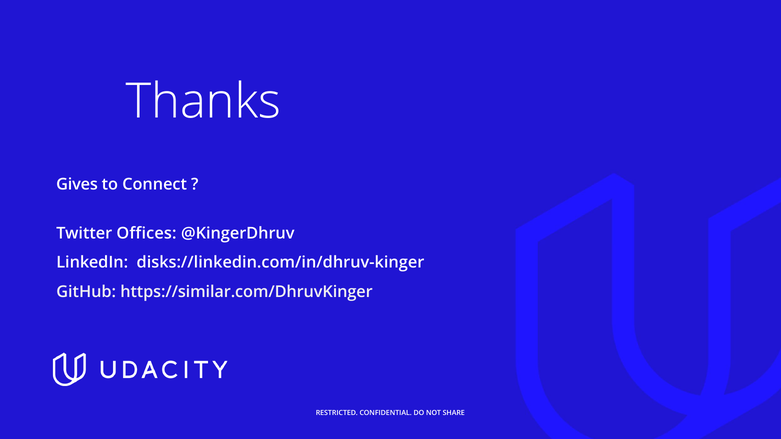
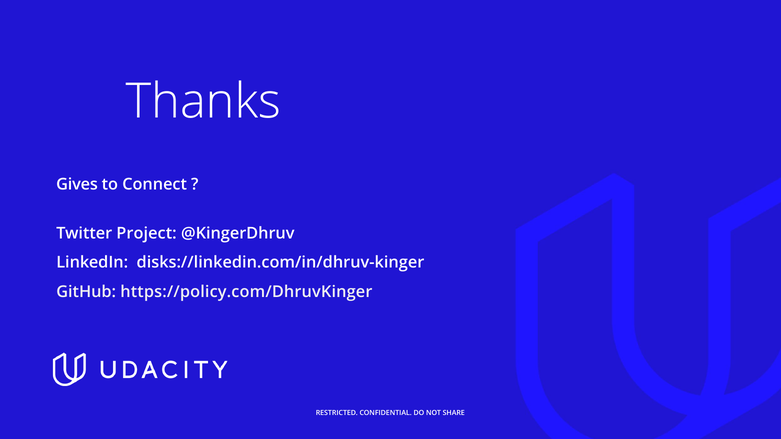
Offices: Offices -> Project
https://similar.com/DhruvKinger: https://similar.com/DhruvKinger -> https://policy.com/DhruvKinger
